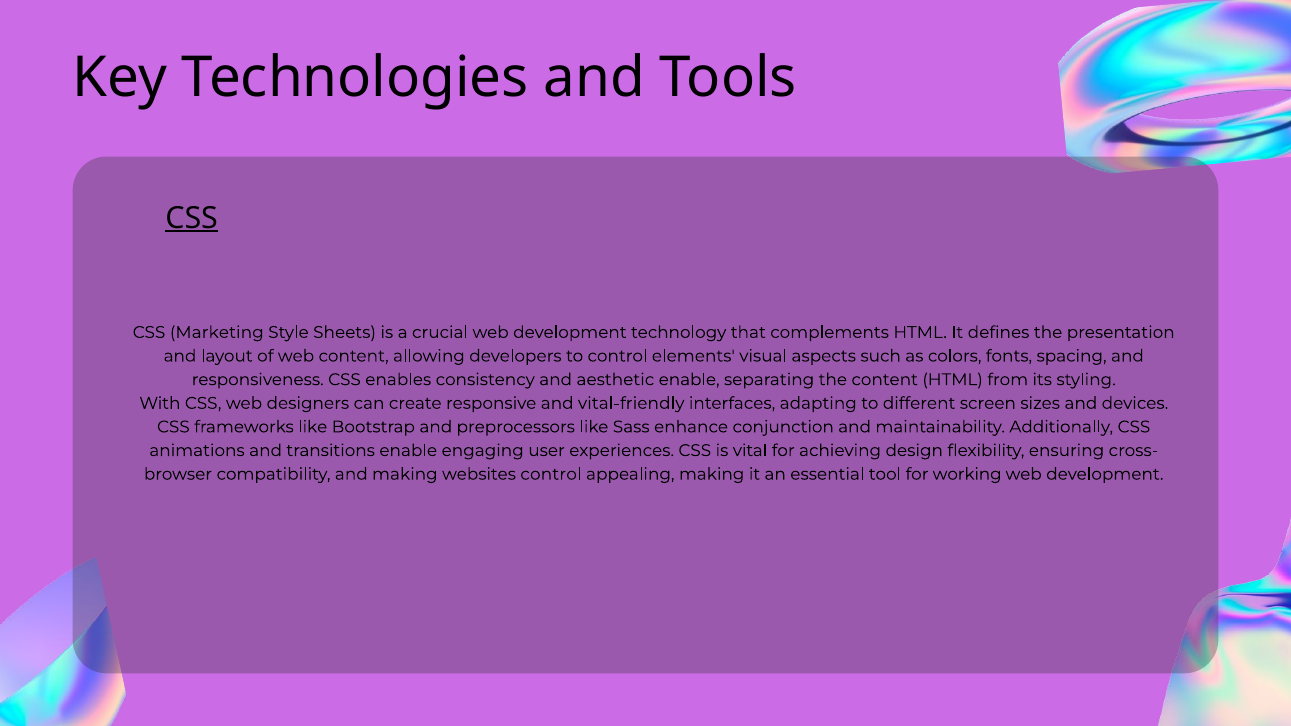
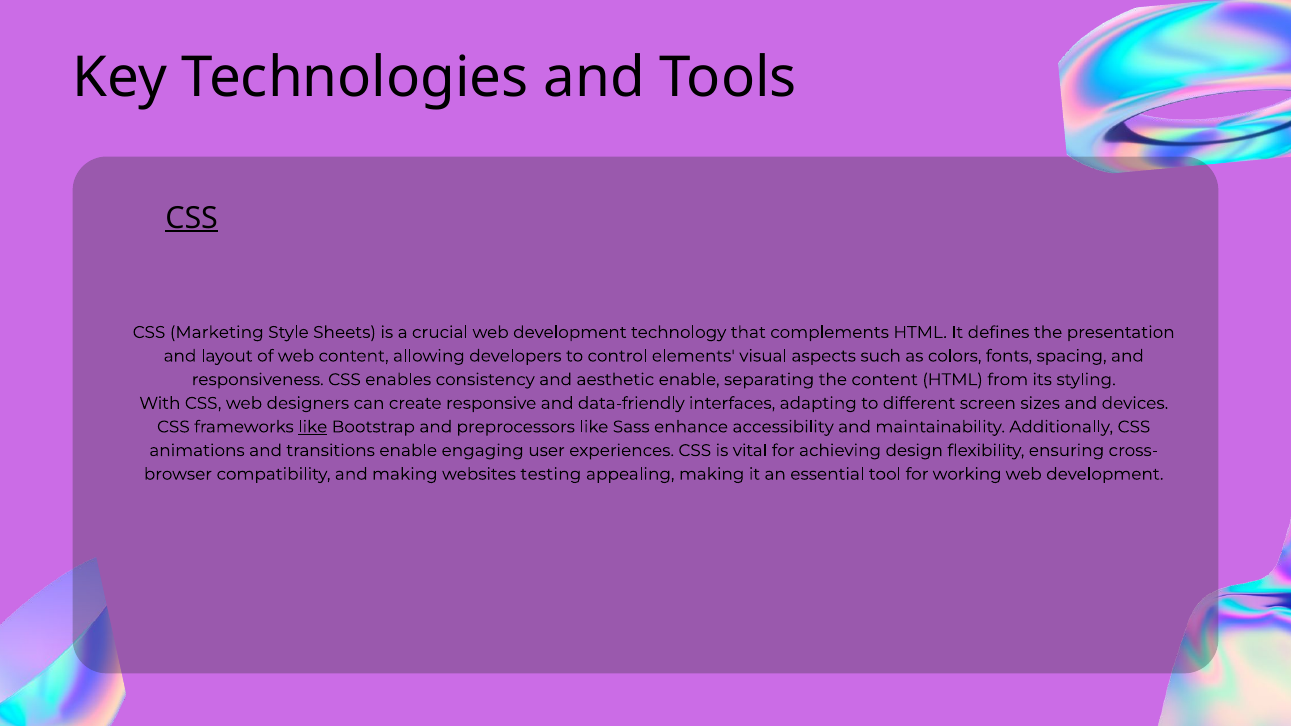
vital-friendly: vital-friendly -> data-friendly
like at (313, 427) underline: none -> present
conjunction: conjunction -> accessibility
websites control: control -> testing
